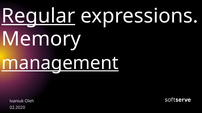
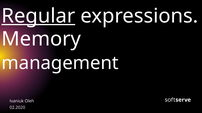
management underline: present -> none
